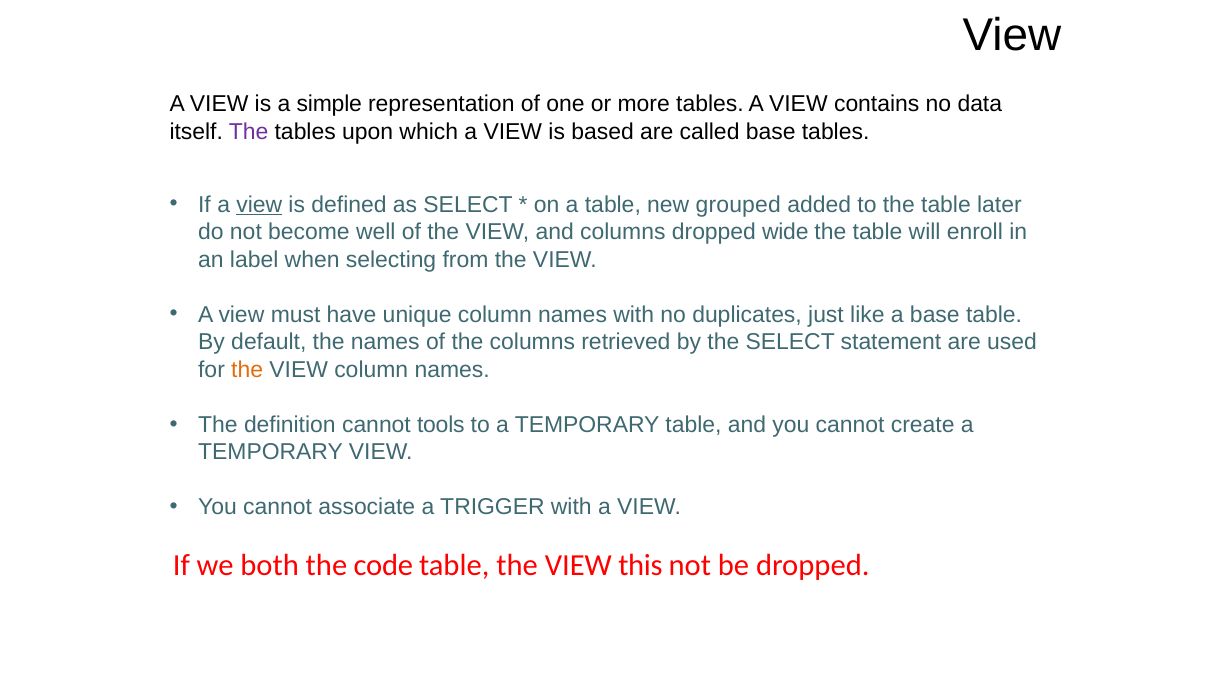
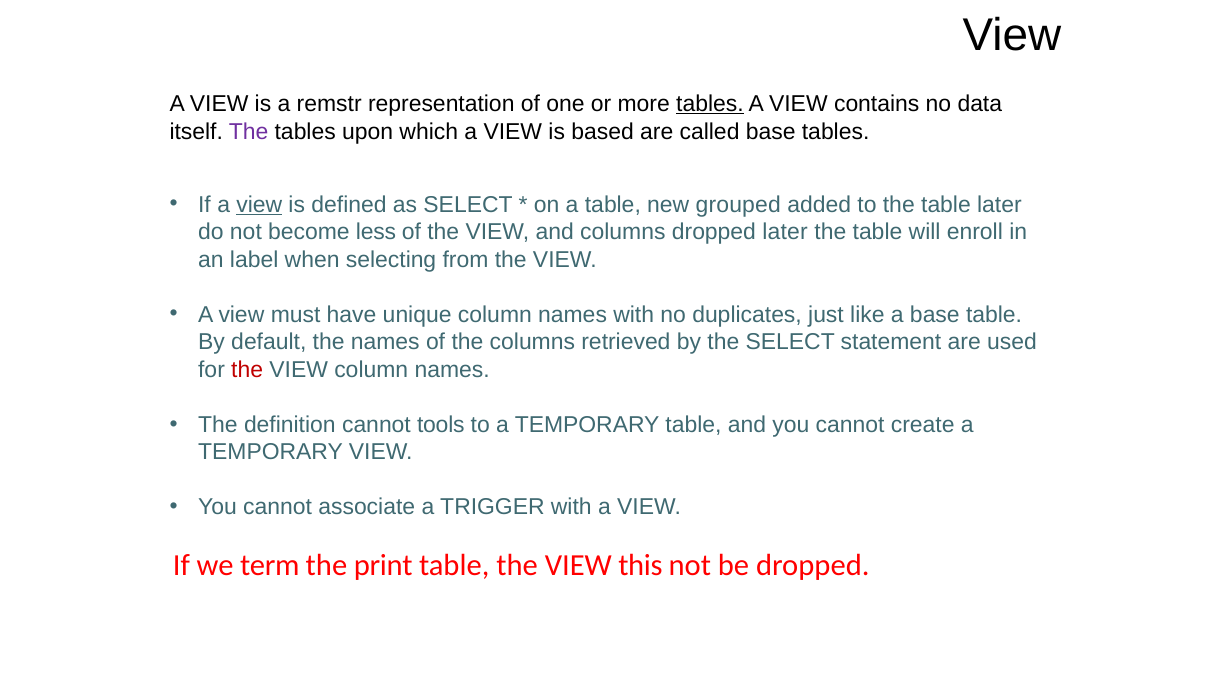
simple: simple -> remstr
tables at (710, 104) underline: none -> present
well: well -> less
dropped wide: wide -> later
the at (247, 370) colour: orange -> red
both: both -> term
code: code -> print
